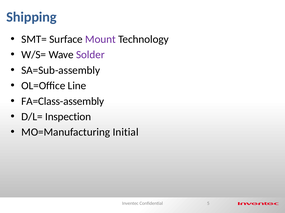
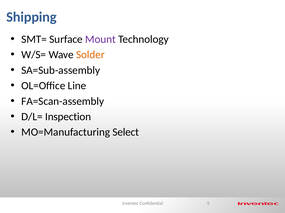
Solder colour: purple -> orange
FA=Class-assembly: FA=Class-assembly -> FA=Scan-assembly
Initial: Initial -> Select
